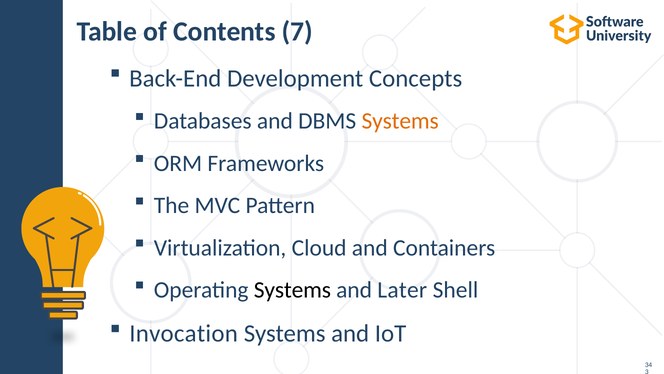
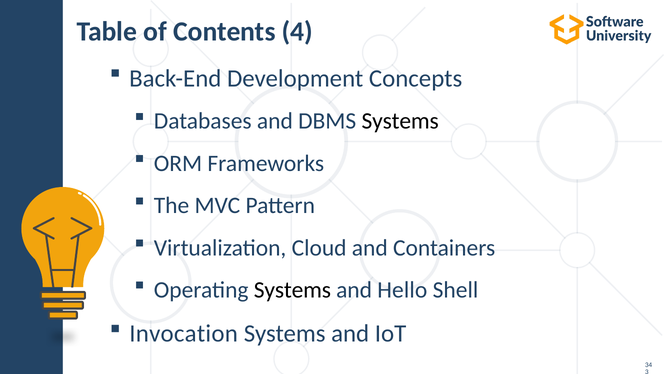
7: 7 -> 4
Systems at (400, 121) colour: orange -> black
Later: Later -> Hello
